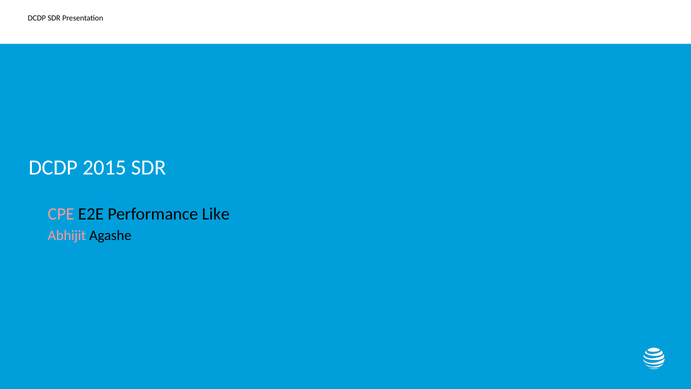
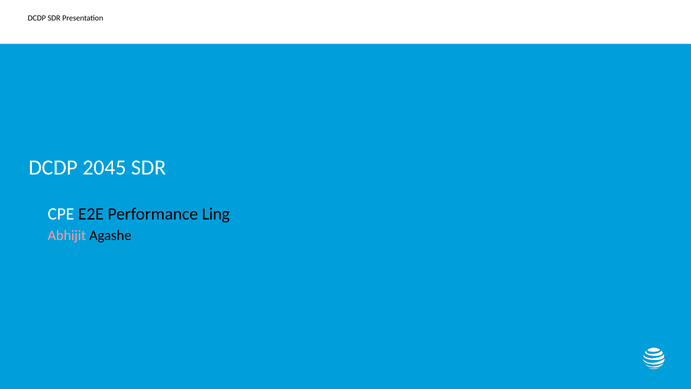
2015: 2015 -> 2045
CPE colour: pink -> white
Like: Like -> Ling
